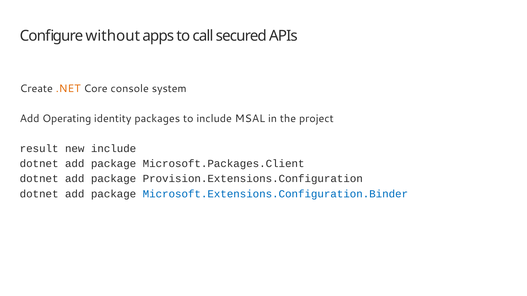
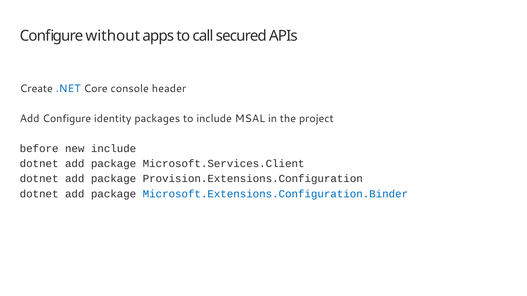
.NET colour: orange -> blue
system: system -> header
Add Operating: Operating -> Configure
result: result -> before
Microsoft.Packages.Client: Microsoft.Packages.Client -> Microsoft.Services.Client
